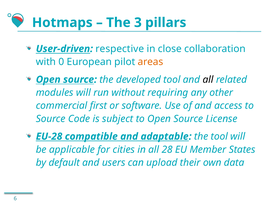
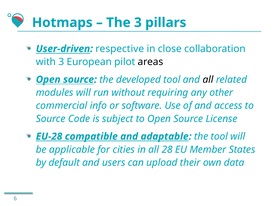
with 0: 0 -> 3
areas colour: orange -> black
first: first -> info
